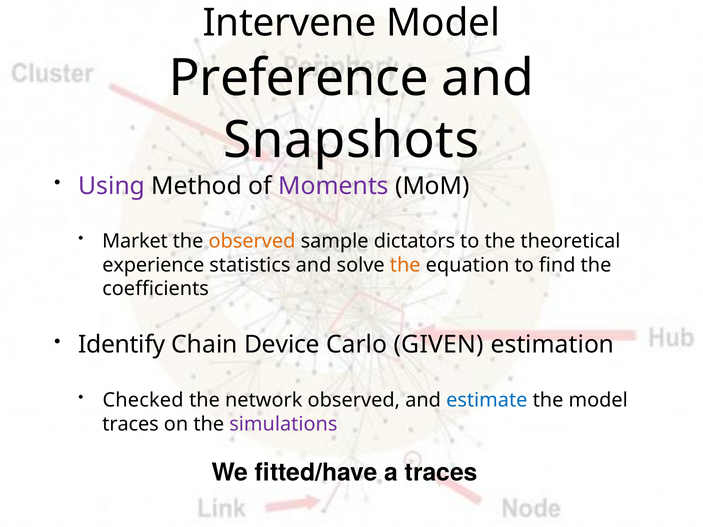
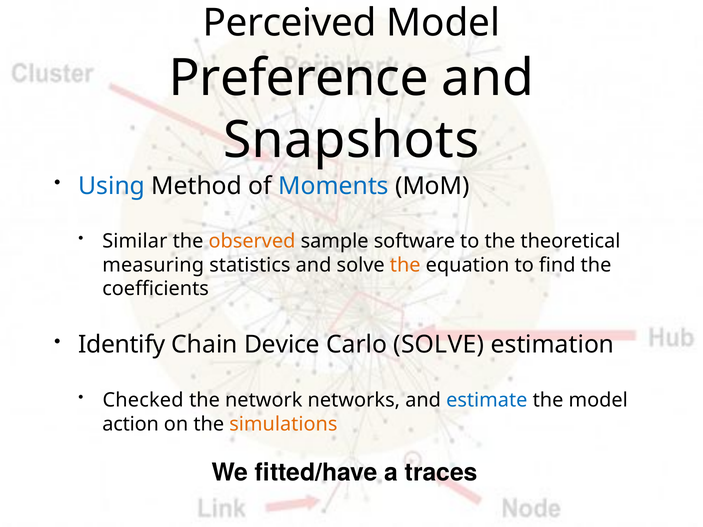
Intervene: Intervene -> Perceived
Using colour: purple -> blue
Moments colour: purple -> blue
Market: Market -> Similar
dictators: dictators -> software
experience: experience -> measuring
Carlo GIVEN: GIVEN -> SOLVE
network observed: observed -> networks
traces at (131, 424): traces -> action
simulations colour: purple -> orange
